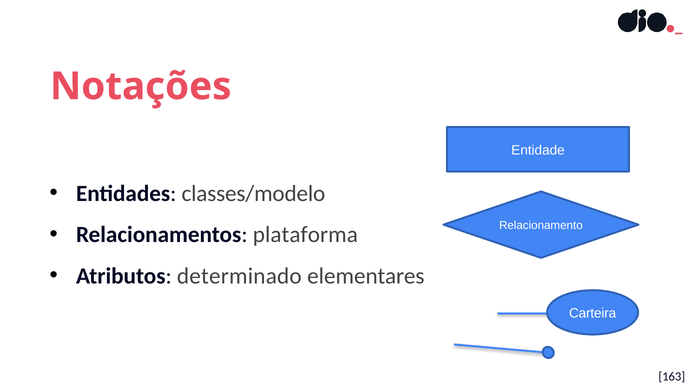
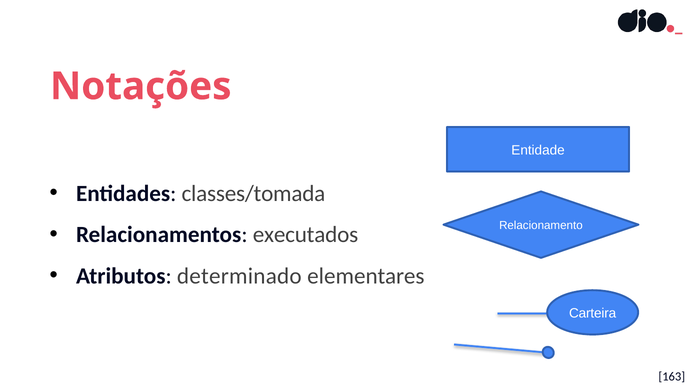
classes/modelo: classes/modelo -> classes/tomada
plataforma: plataforma -> executados
